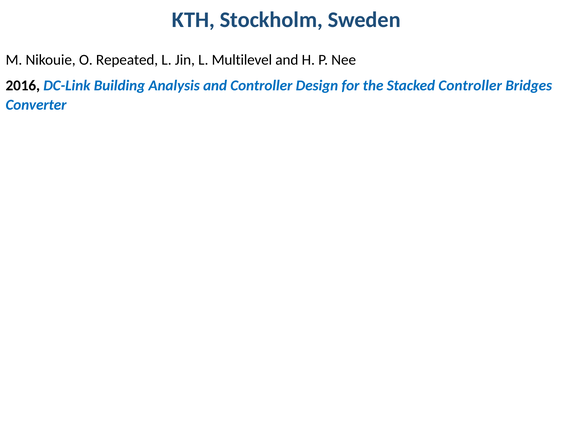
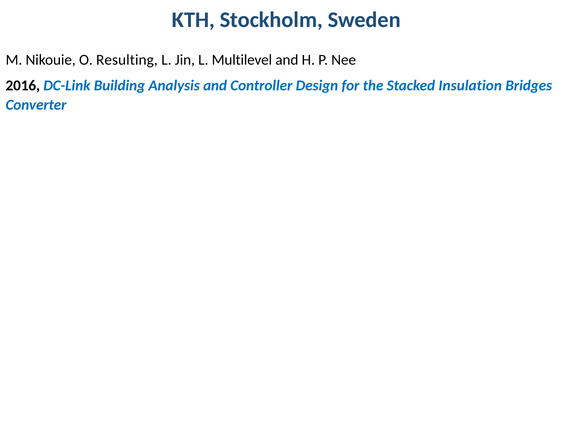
Repeated: Repeated -> Resulting
Stacked Controller: Controller -> Insulation
